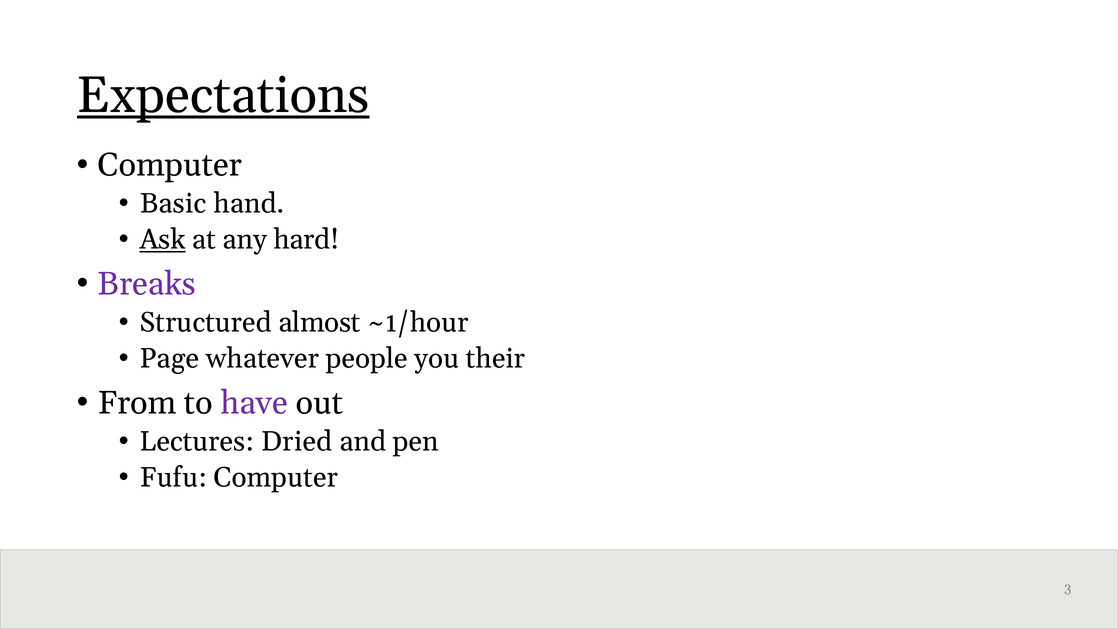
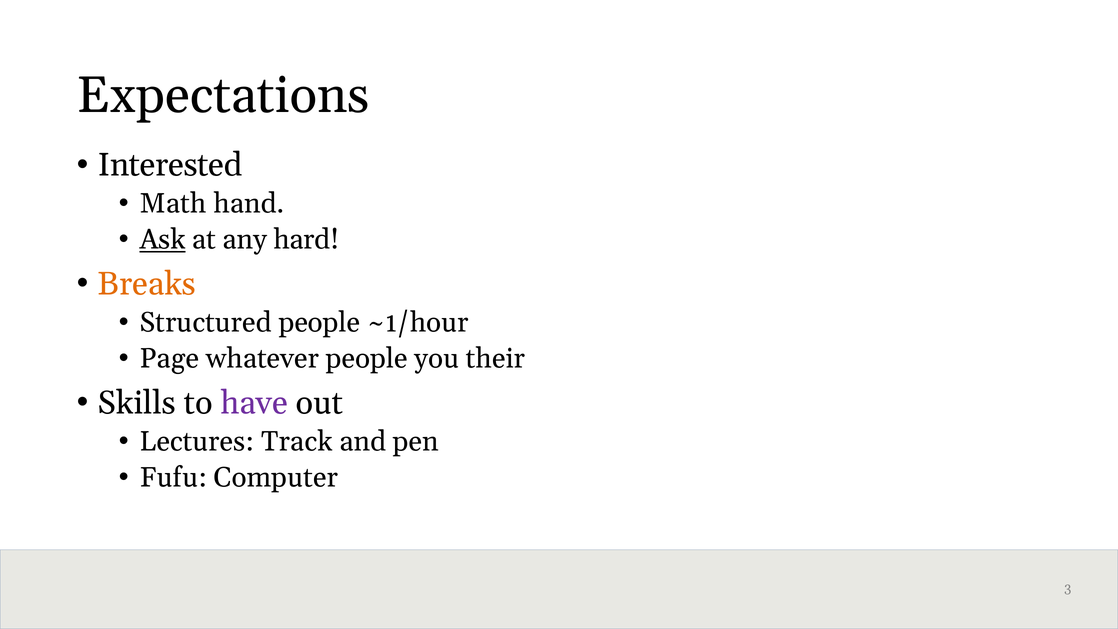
Expectations underline: present -> none
Computer at (170, 165): Computer -> Interested
Basic: Basic -> Math
Breaks colour: purple -> orange
Structured almost: almost -> people
From: From -> Skills
Dried: Dried -> Track
